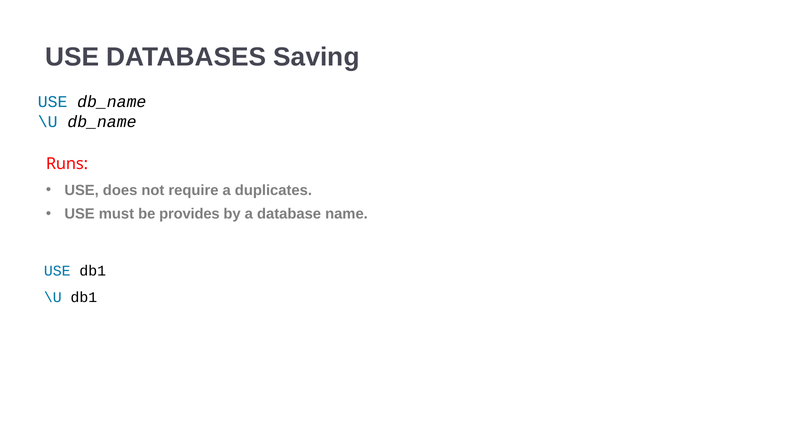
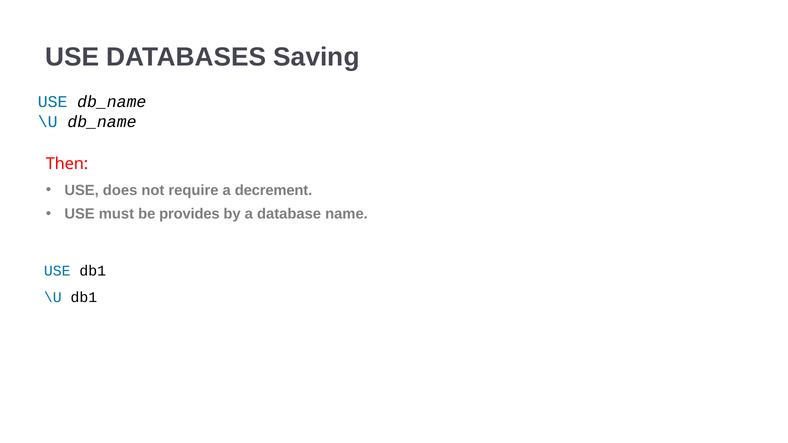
Runs: Runs -> Then
duplicates: duplicates -> decrement
